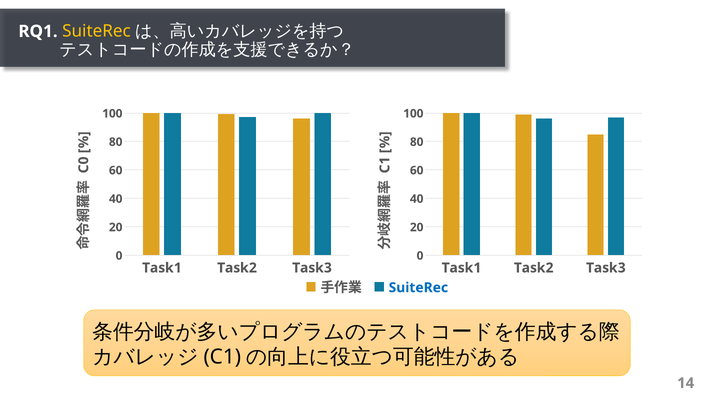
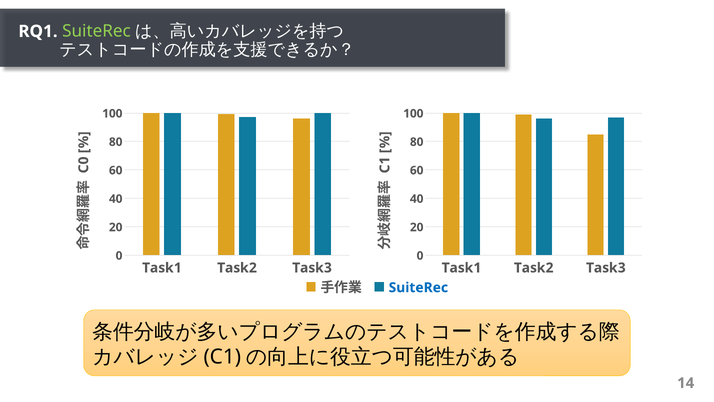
SuiteRec at (96, 31) colour: yellow -> light green
